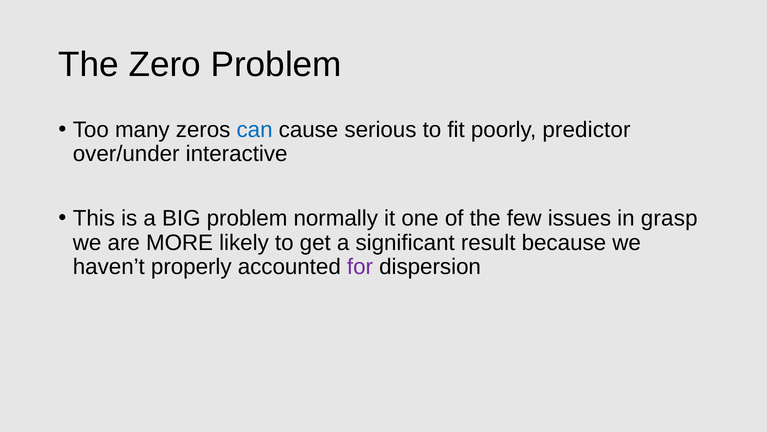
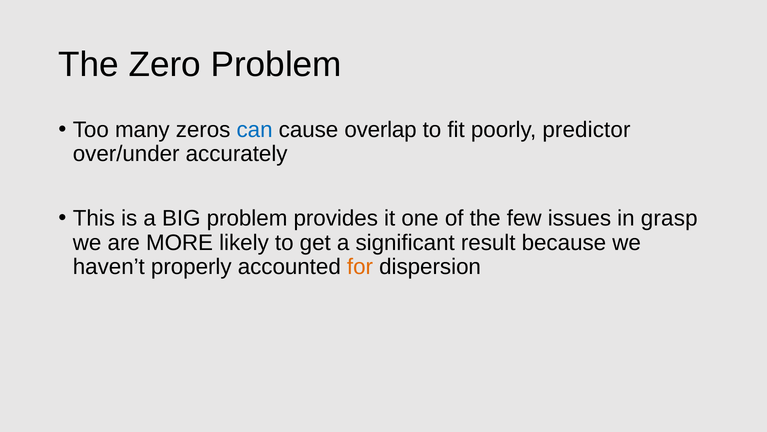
serious: serious -> overlap
interactive: interactive -> accurately
normally: normally -> provides
for colour: purple -> orange
